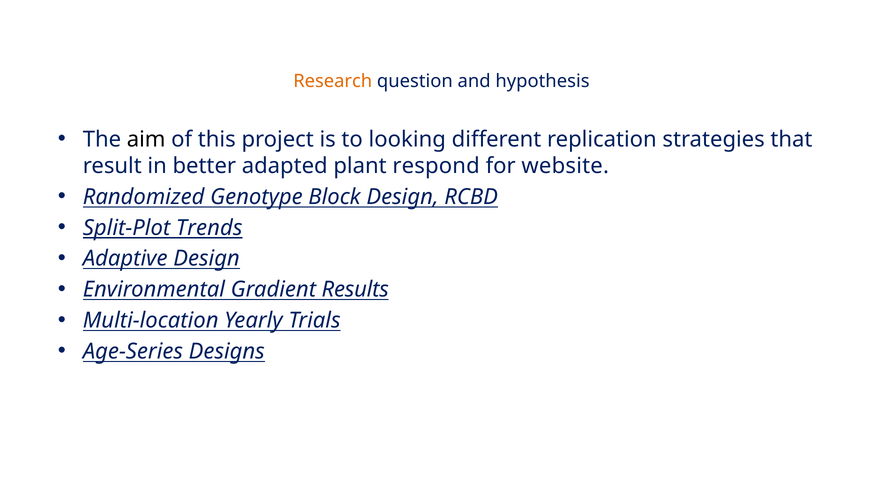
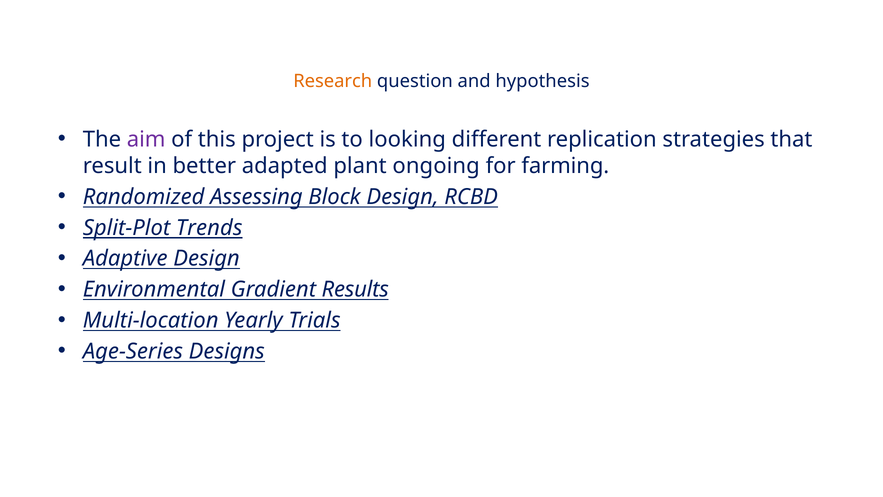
aim colour: black -> purple
respond: respond -> ongoing
website: website -> farming
Genotype: Genotype -> Assessing
